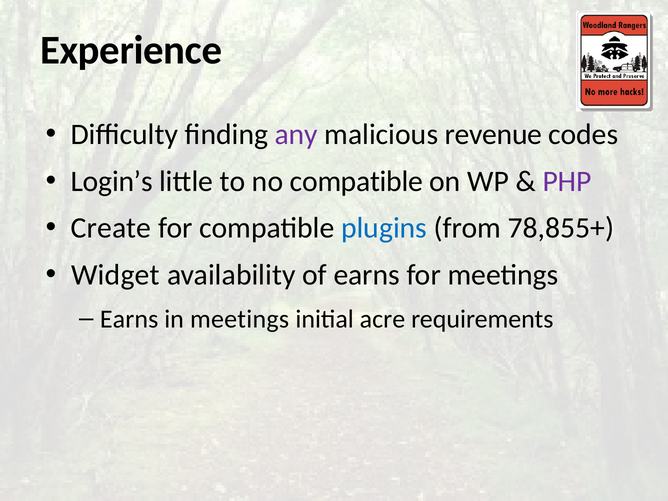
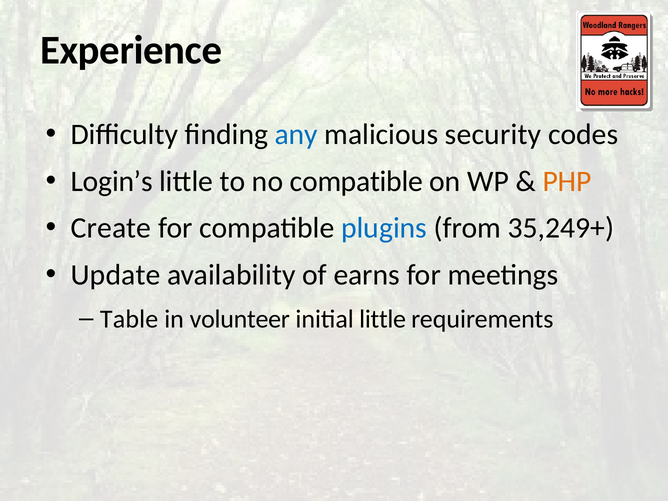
any colour: purple -> blue
revenue: revenue -> security
PHP colour: purple -> orange
78,855+: 78,855+ -> 35,249+
Widget: Widget -> Update
Earns at (129, 319): Earns -> Table
in meetings: meetings -> volunteer
initial acre: acre -> little
